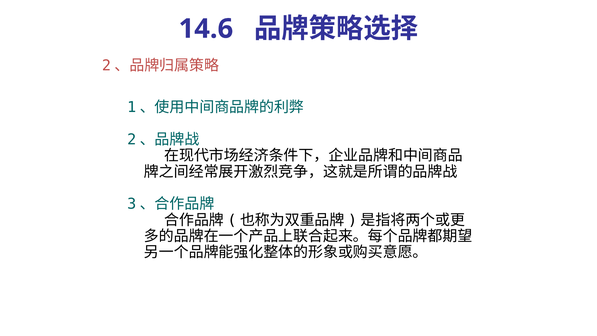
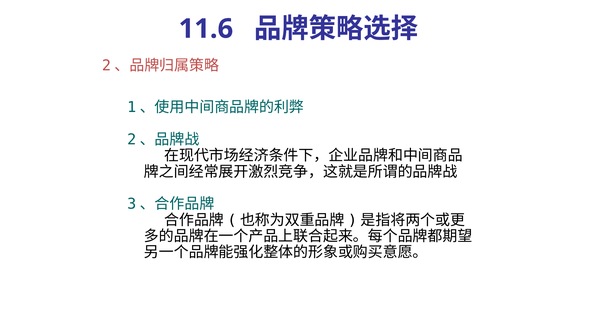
14.6: 14.6 -> 11.6
